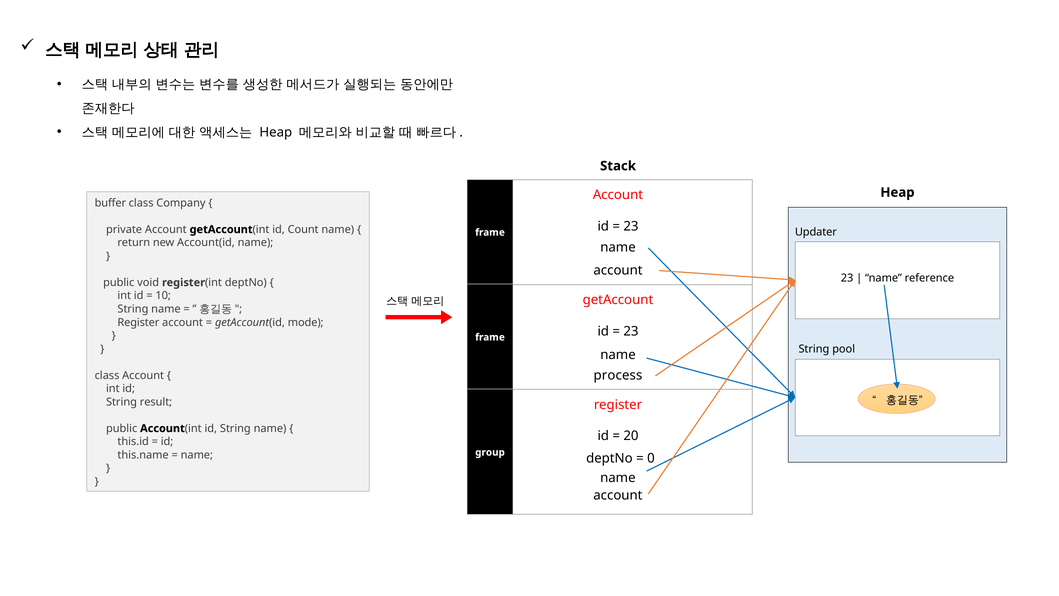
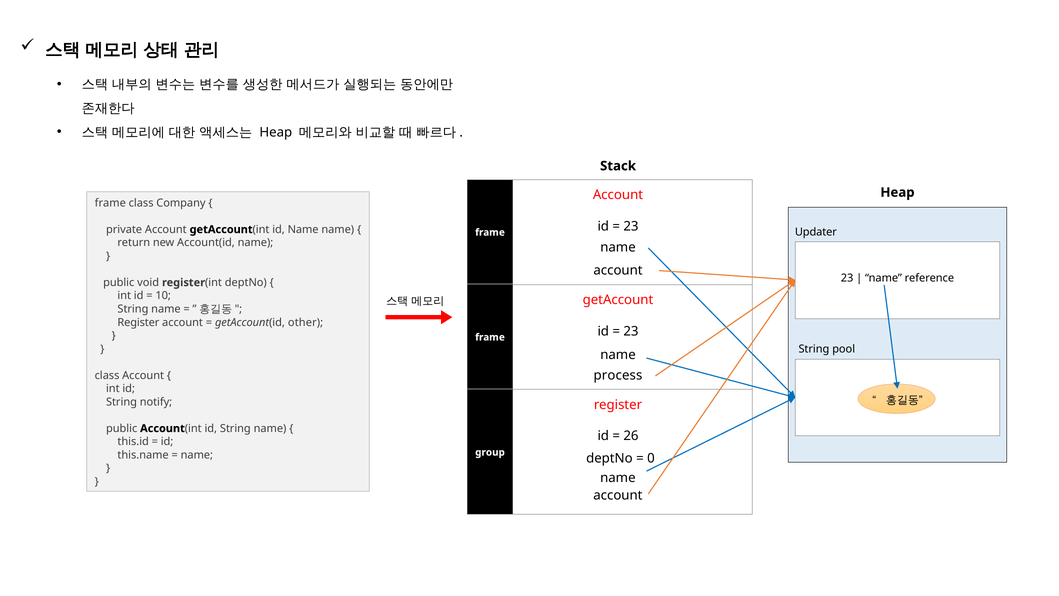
buffer at (110, 203): buffer -> frame
id Count: Count -> Name
mode: mode -> other
result: result -> notify
20: 20 -> 26
